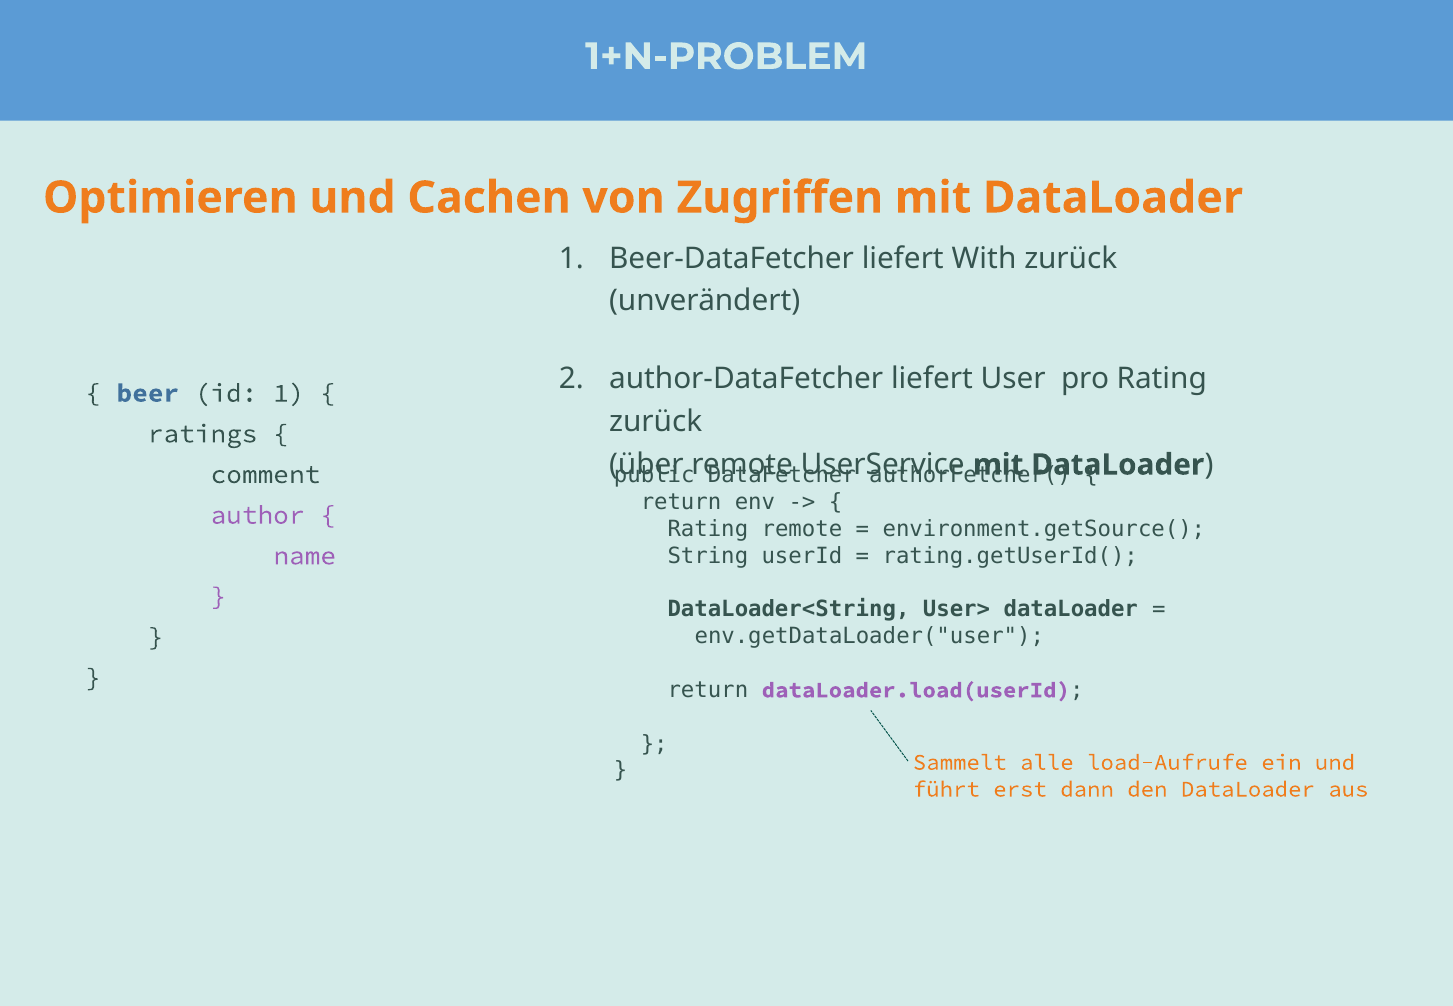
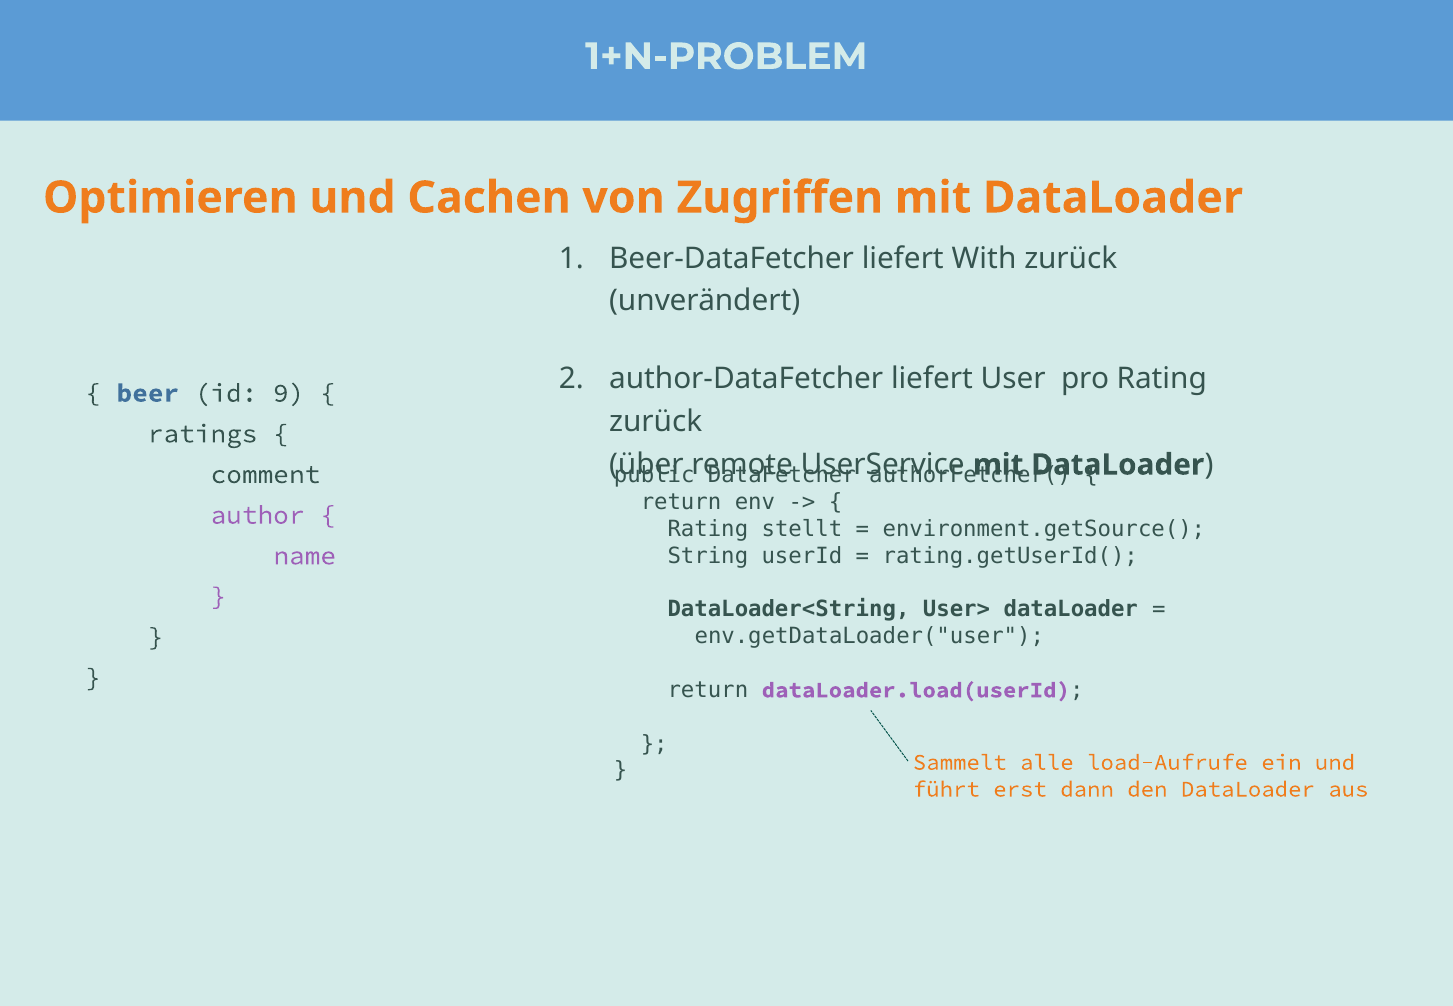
id 1: 1 -> 9
Rating remote: remote -> stellt
